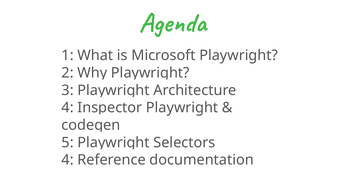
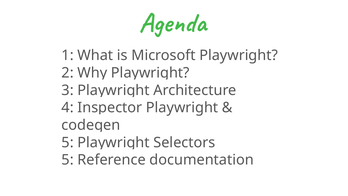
4 at (68, 160): 4 -> 5
